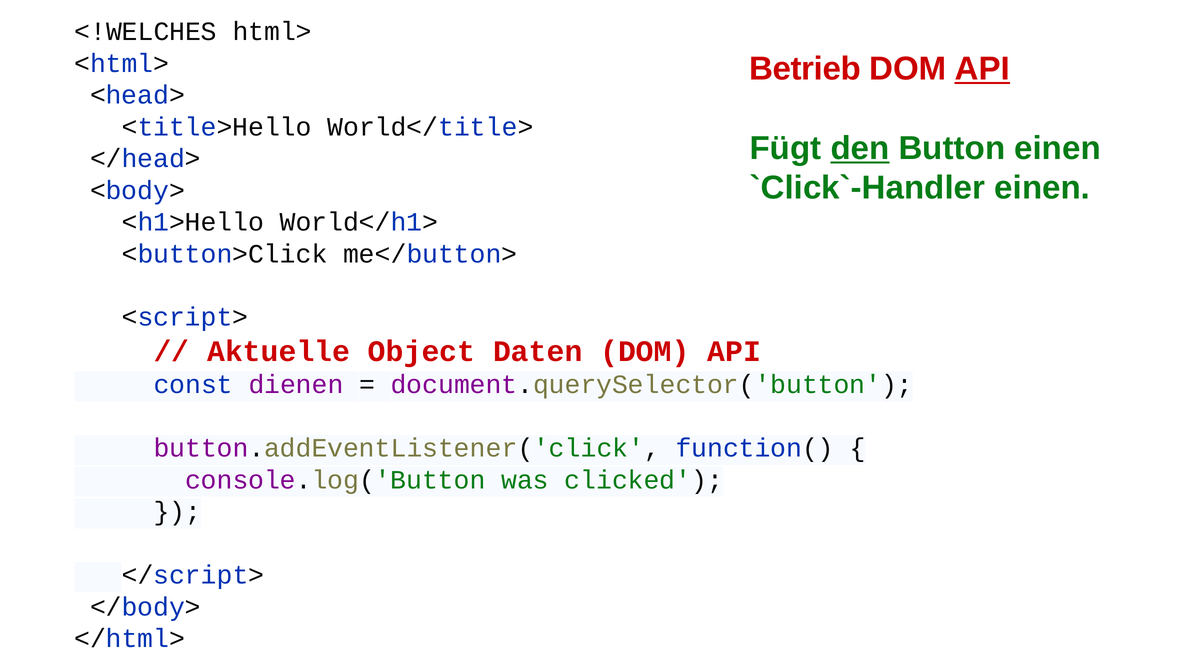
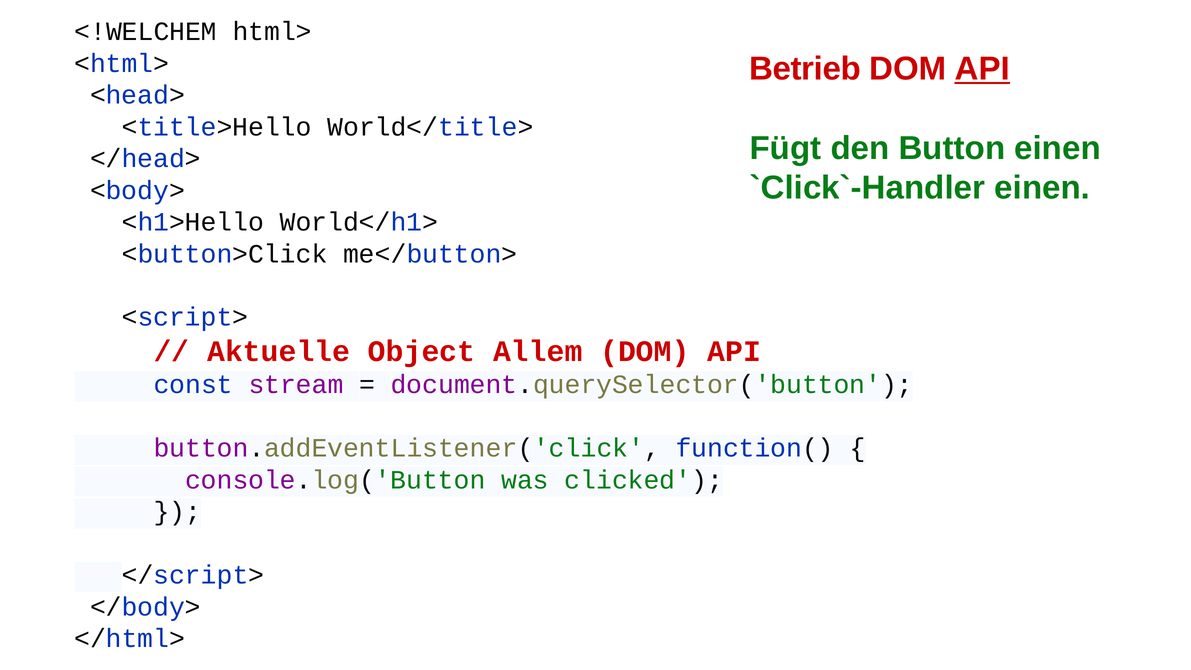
<!WELCHES: <!WELCHES -> <!WELCHEM
den underline: present -> none
Daten: Daten -> Allem
dienen: dienen -> stream
